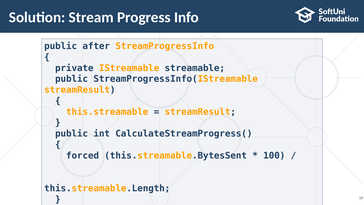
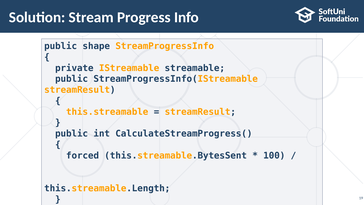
after: after -> shape
